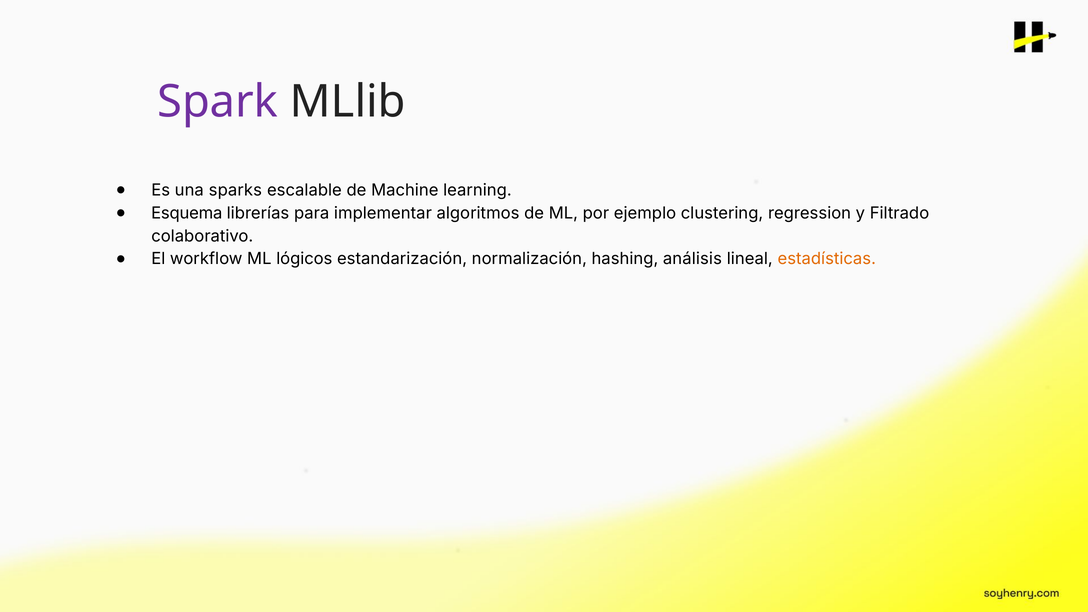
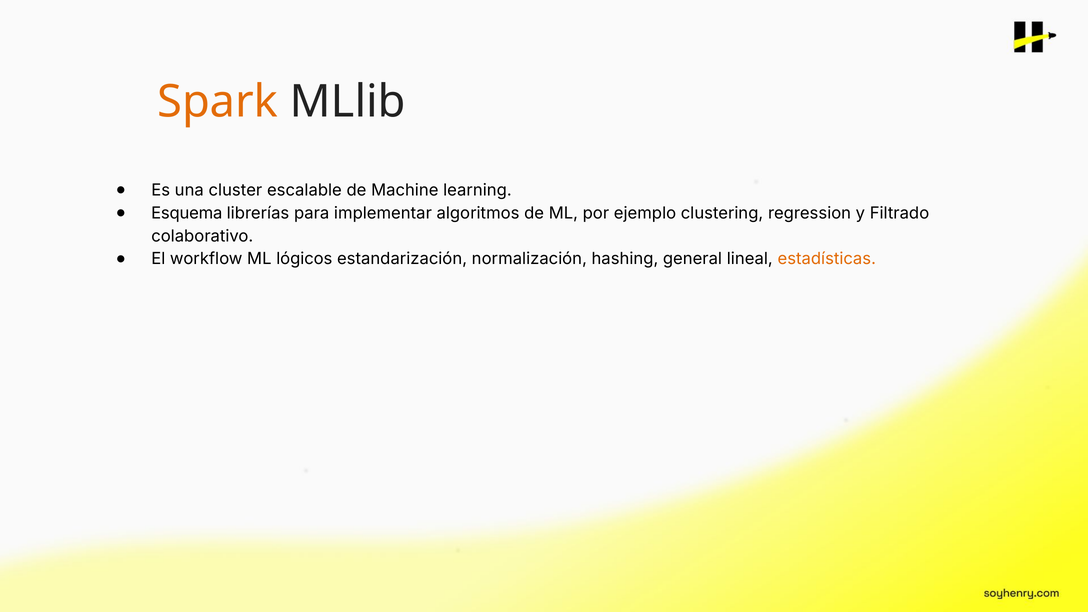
Spark colour: purple -> orange
sparks: sparks -> cluster
análisis: análisis -> general
